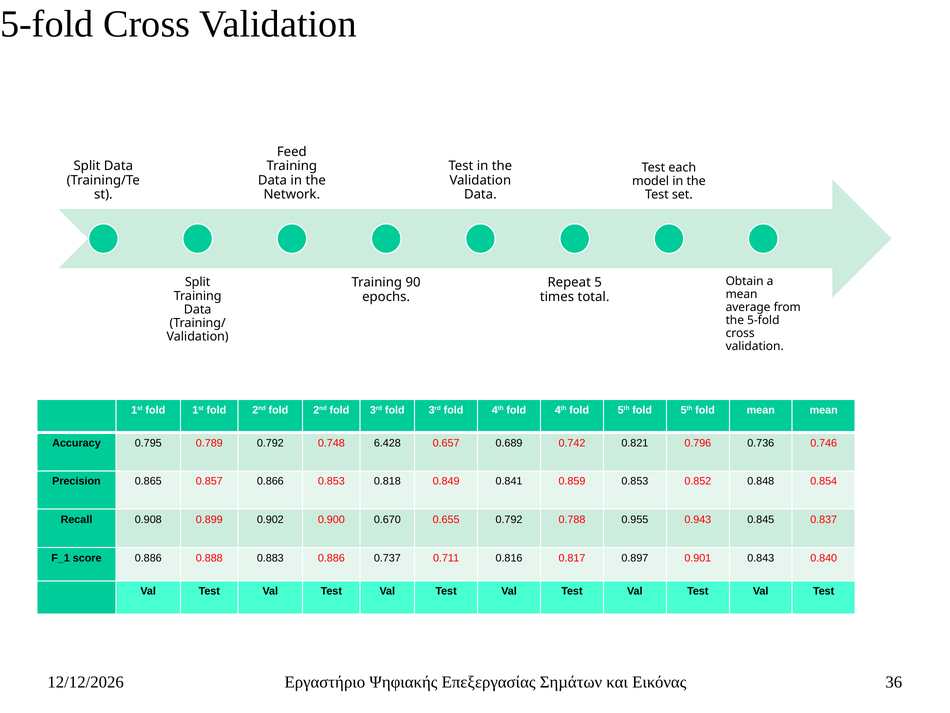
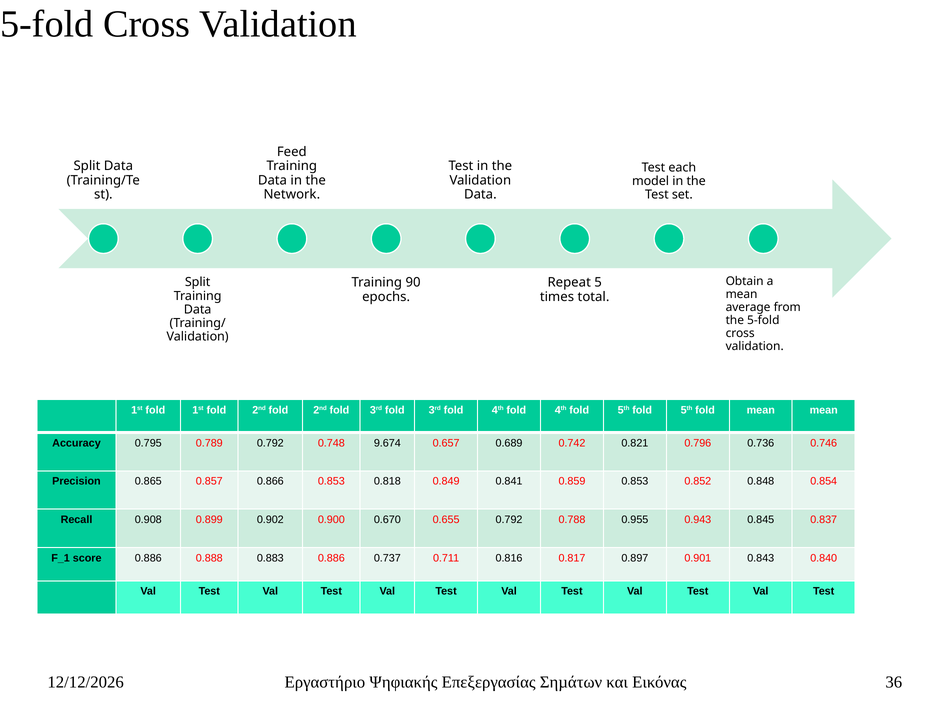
6.428: 6.428 -> 9.674
